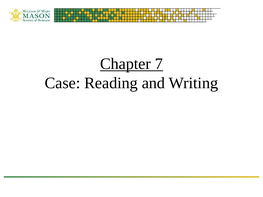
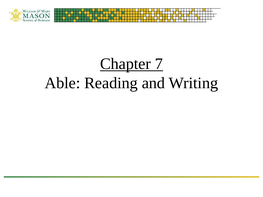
Case: Case -> Able
